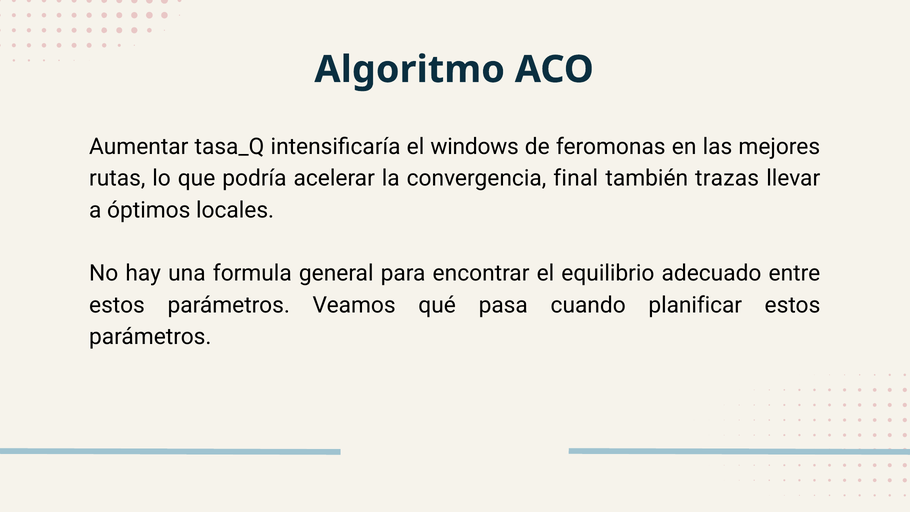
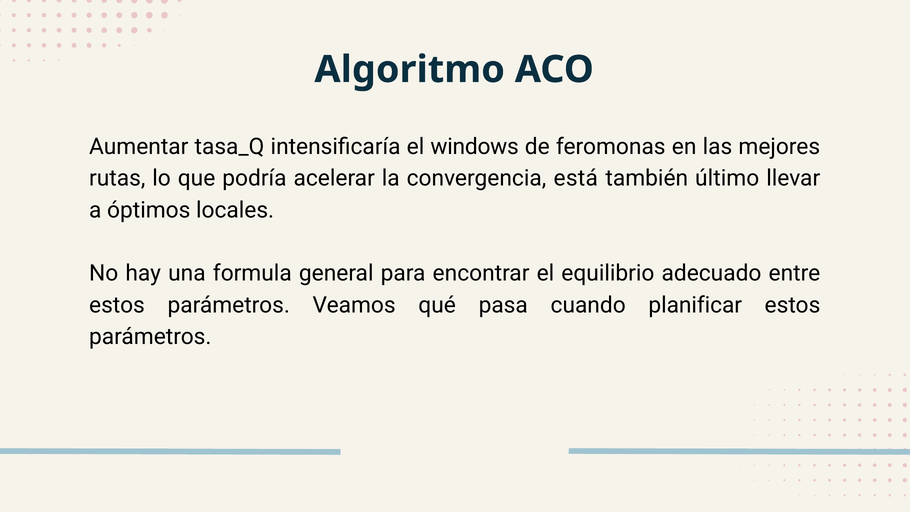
final: final -> está
trazas: trazas -> último
